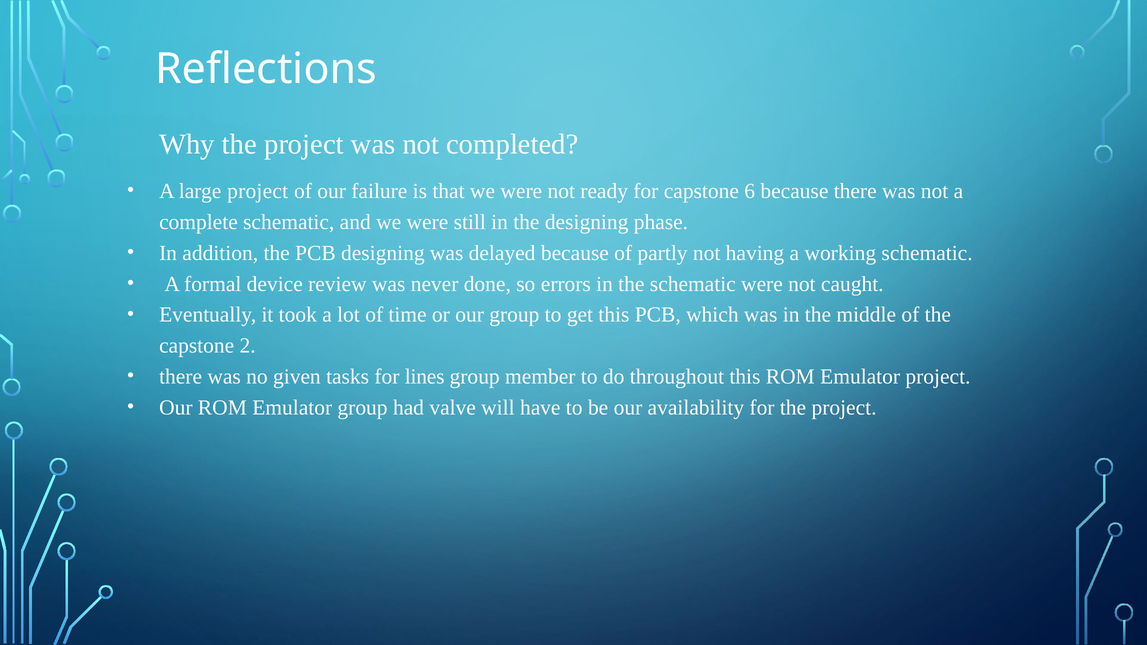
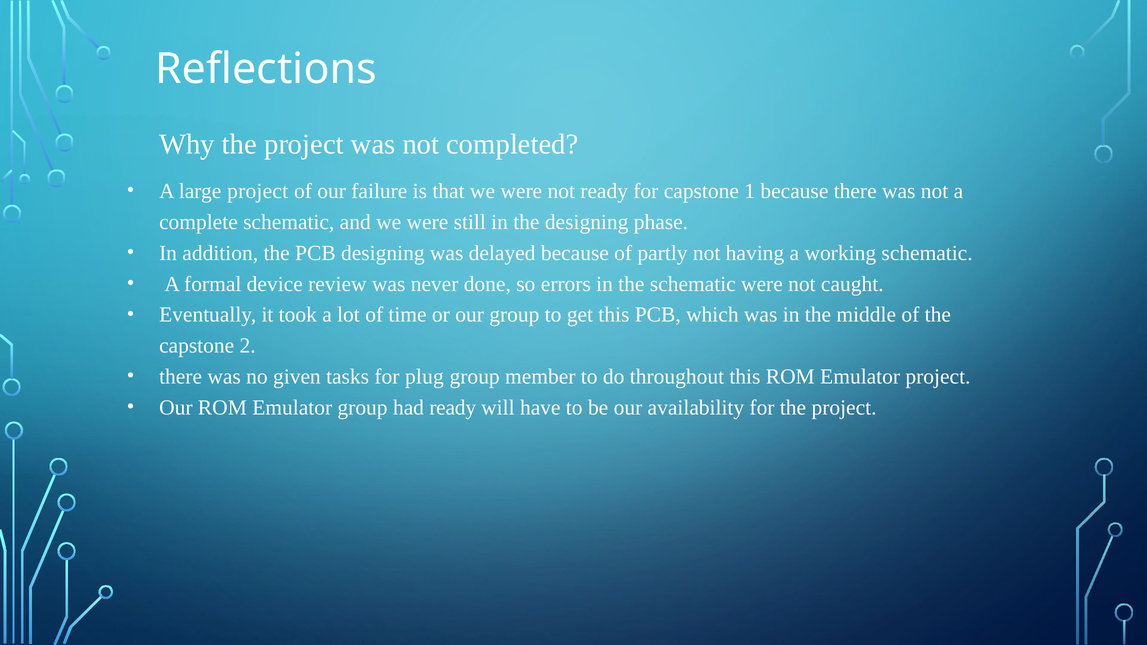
6: 6 -> 1
lines: lines -> plug
had valve: valve -> ready
